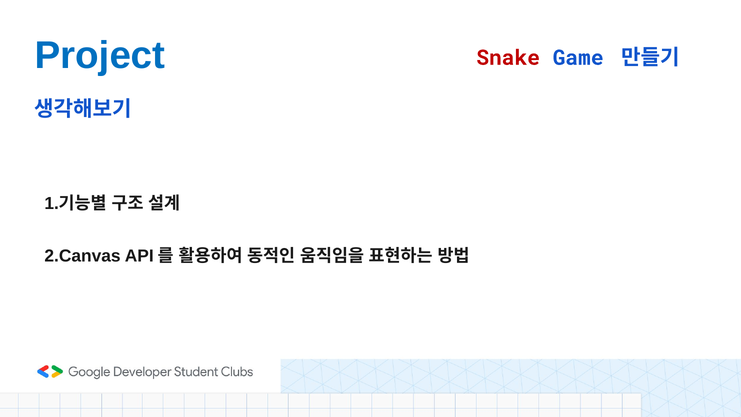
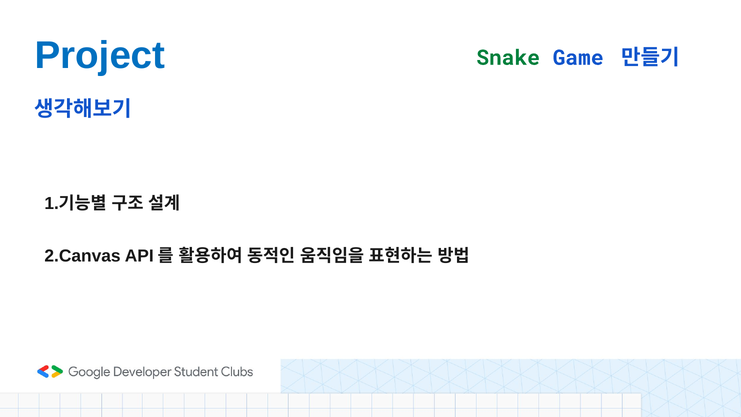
Snake colour: red -> green
